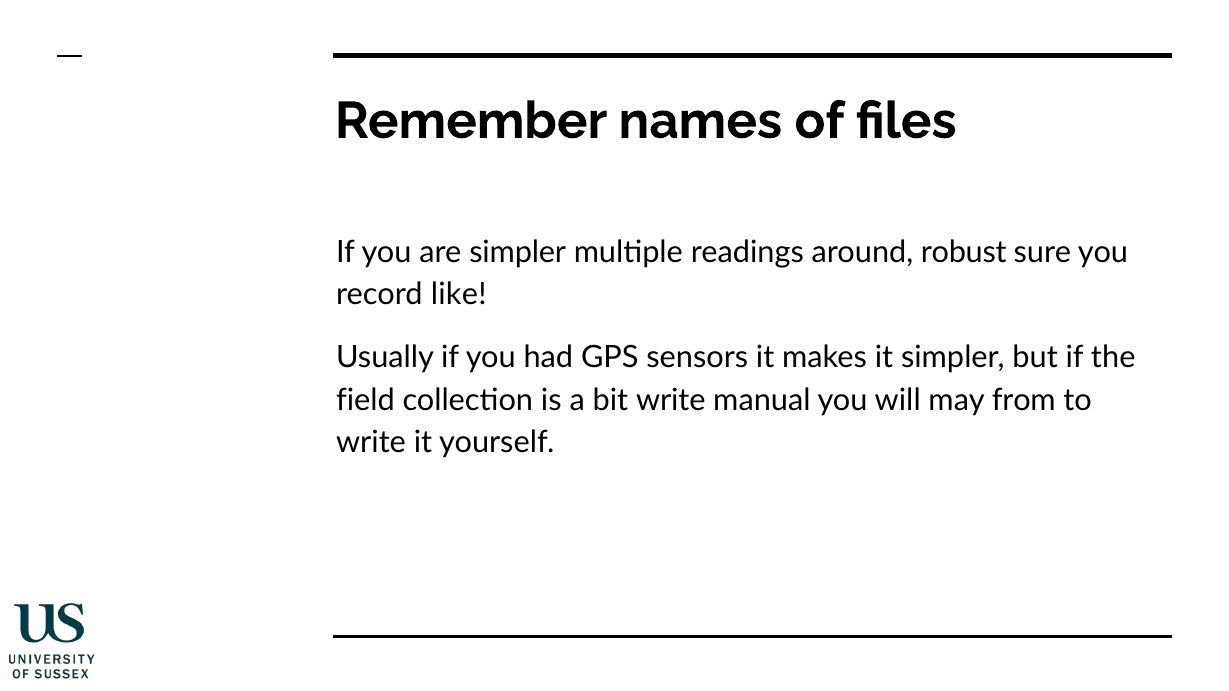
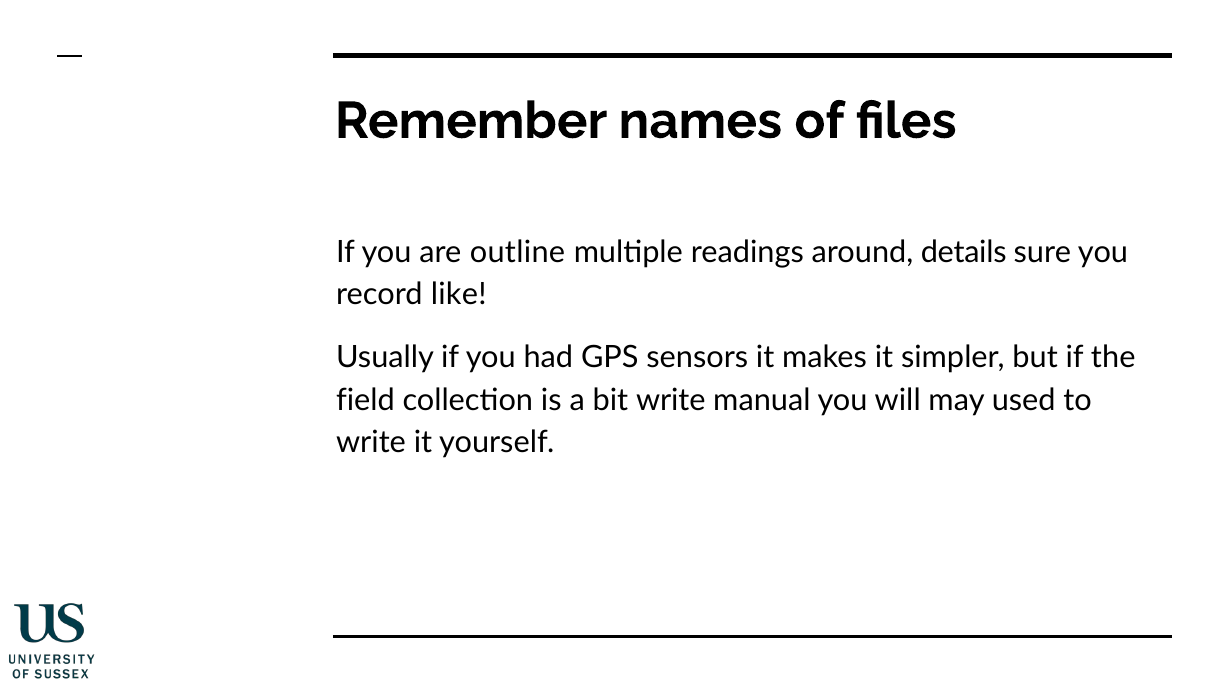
are simpler: simpler -> outline
robust: robust -> details
from: from -> used
